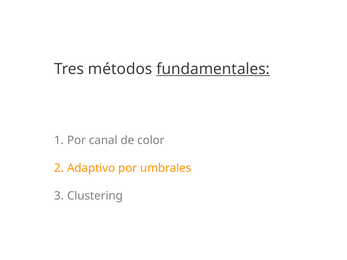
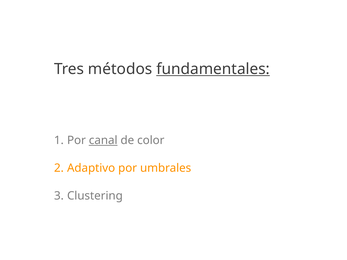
canal underline: none -> present
